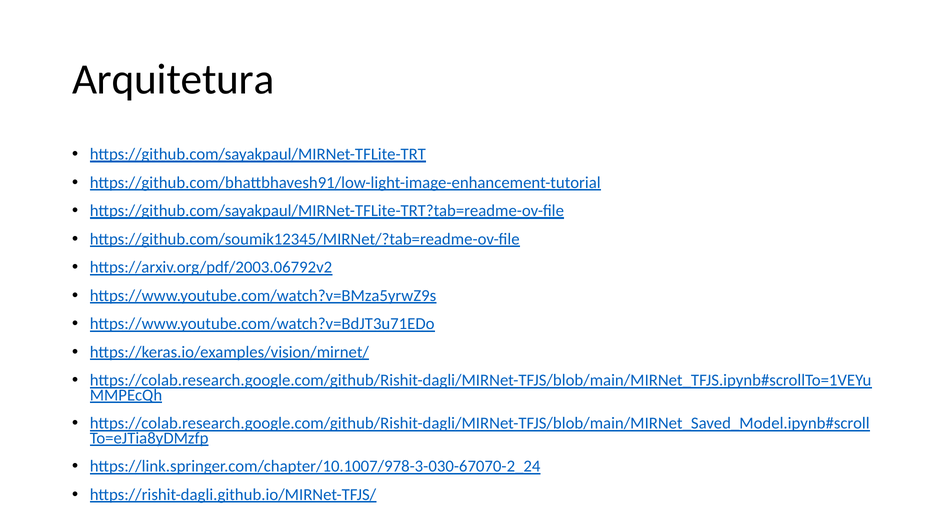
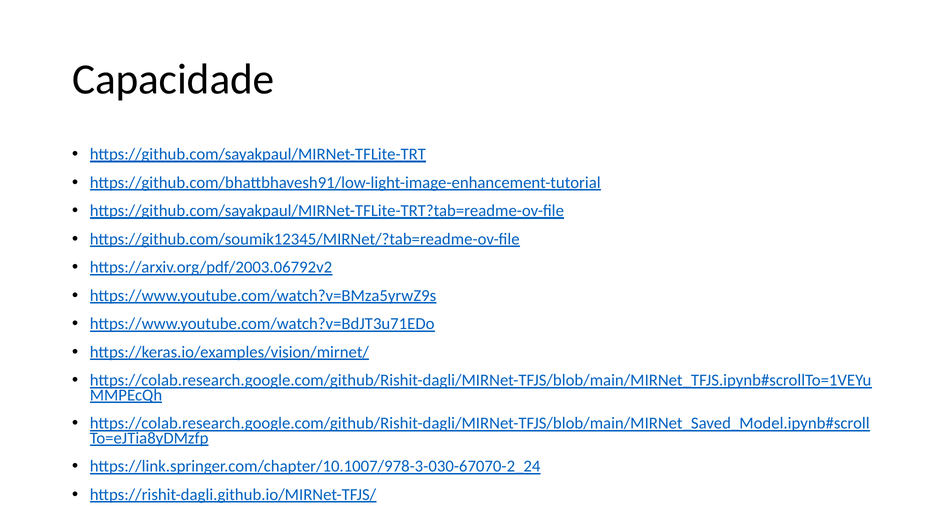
Arquitetura: Arquitetura -> Capacidade
